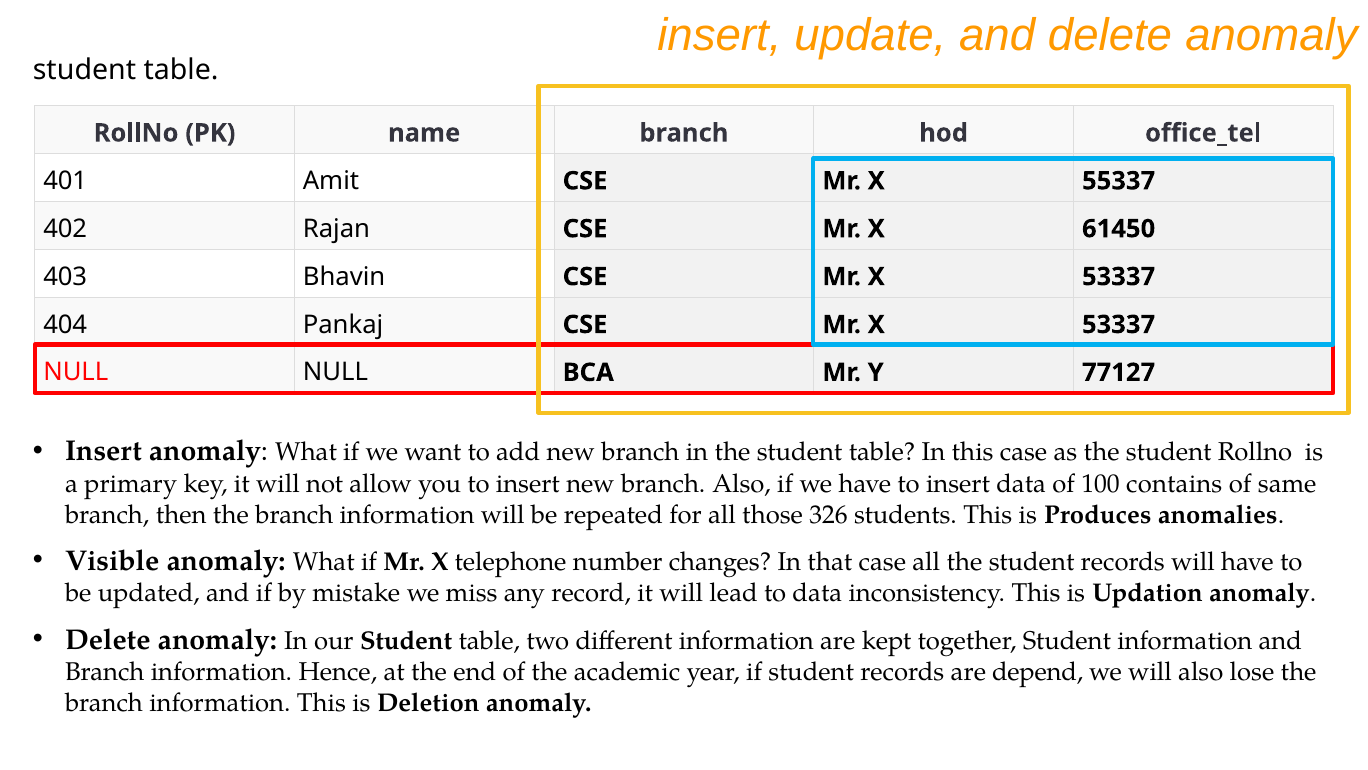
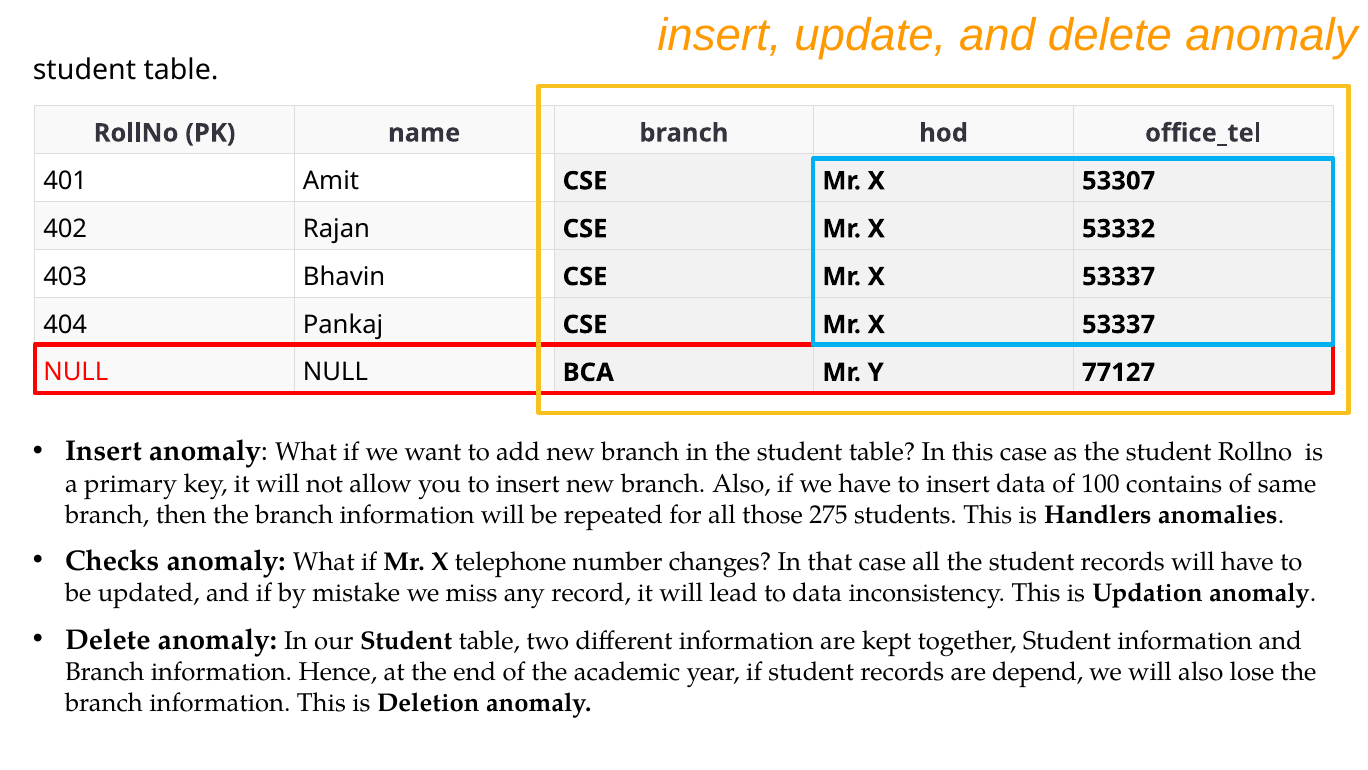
55337: 55337 -> 53307
61450: 61450 -> 53332
326: 326 -> 275
Produces: Produces -> Handlers
Visible: Visible -> Checks
